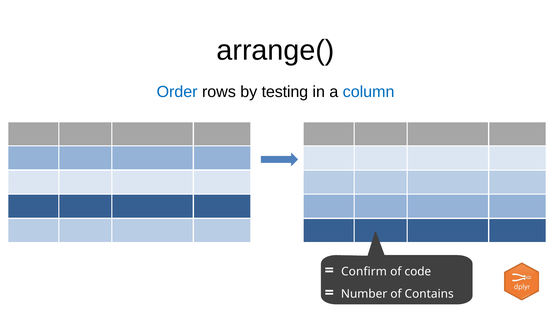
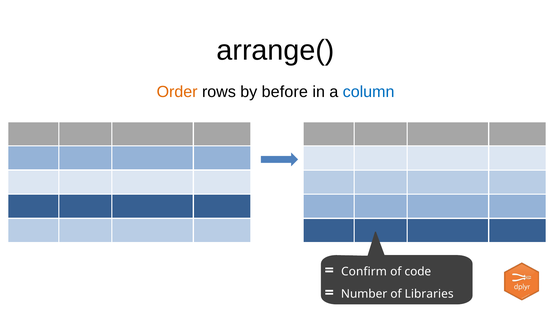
Order colour: blue -> orange
testing: testing -> before
Contains: Contains -> Libraries
